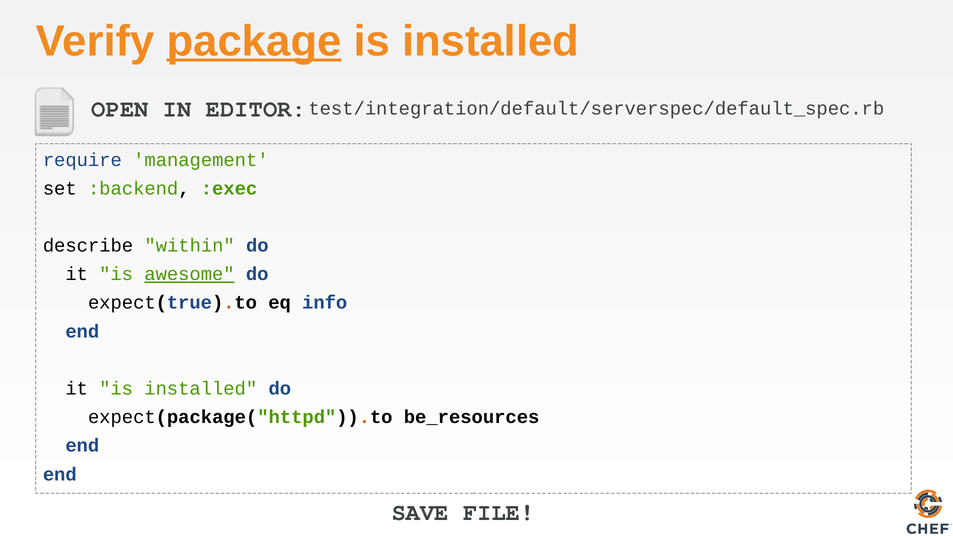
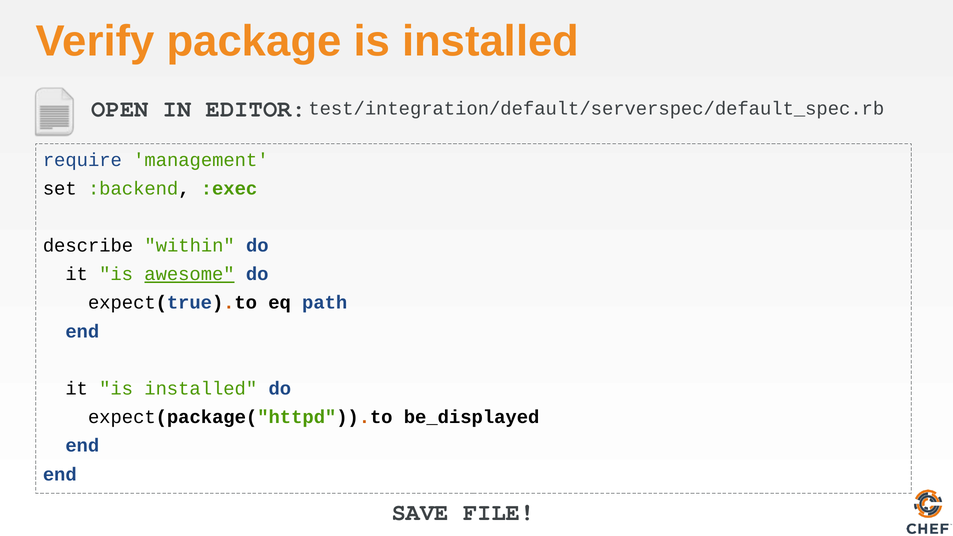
package underline: present -> none
info: info -> path
be_resources: be_resources -> be_displayed
